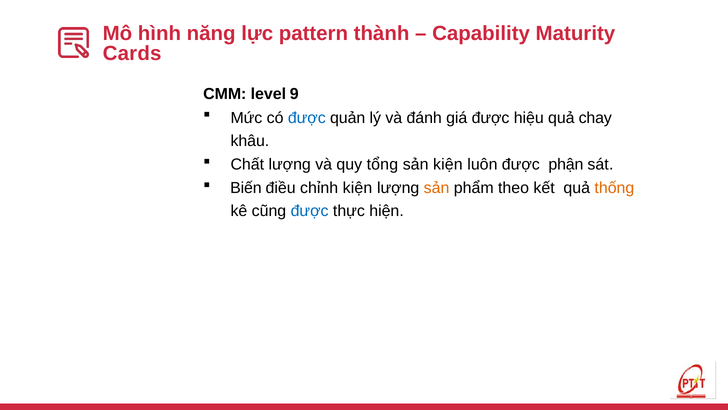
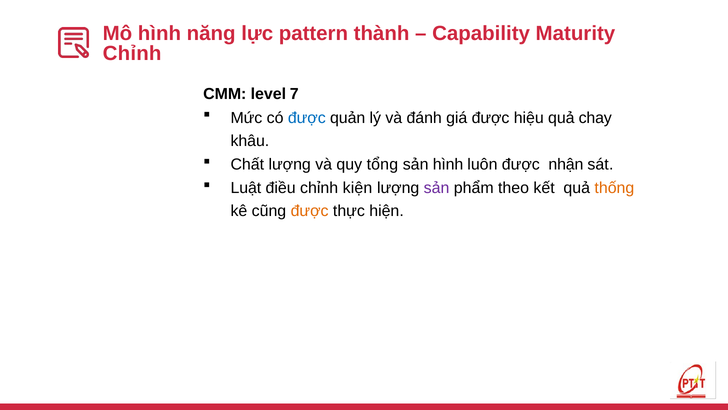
Cards at (132, 54): Cards -> Chỉnh
9: 9 -> 7
sản kiện: kiện -> hình
phận: phận -> nhận
Biến: Biến -> Luật
sản at (437, 188) colour: orange -> purple
được at (310, 211) colour: blue -> orange
